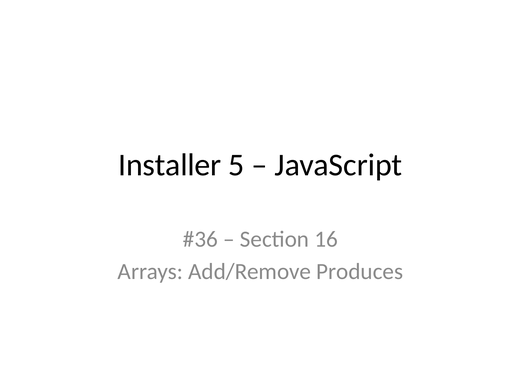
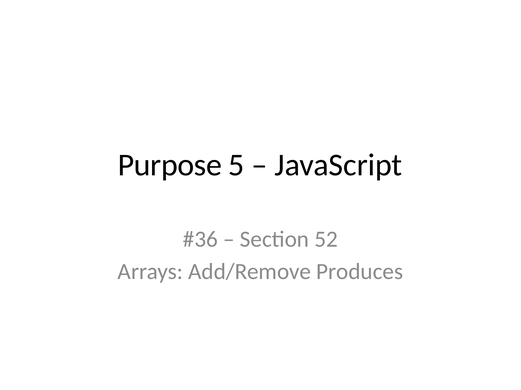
Installer: Installer -> Purpose
16: 16 -> 52
